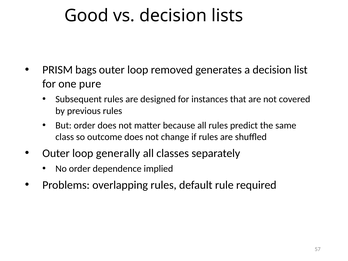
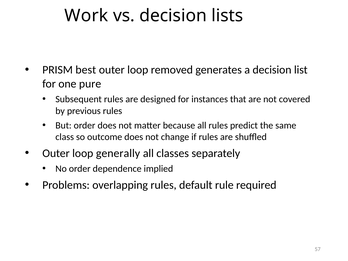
Good: Good -> Work
bags: bags -> best
